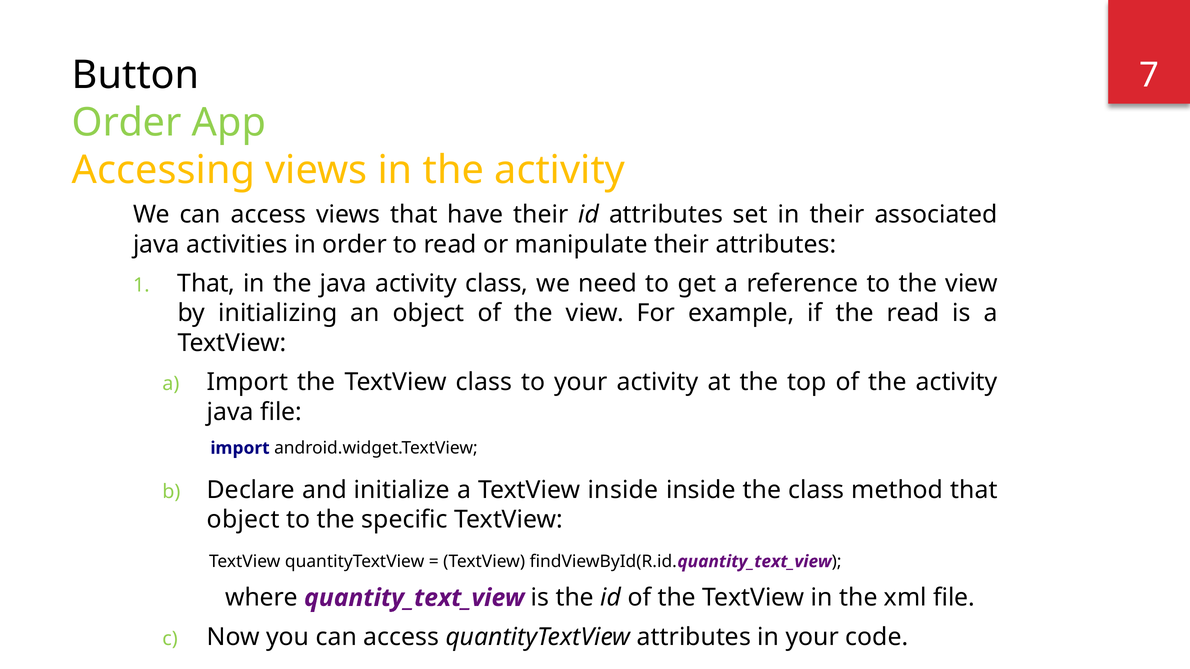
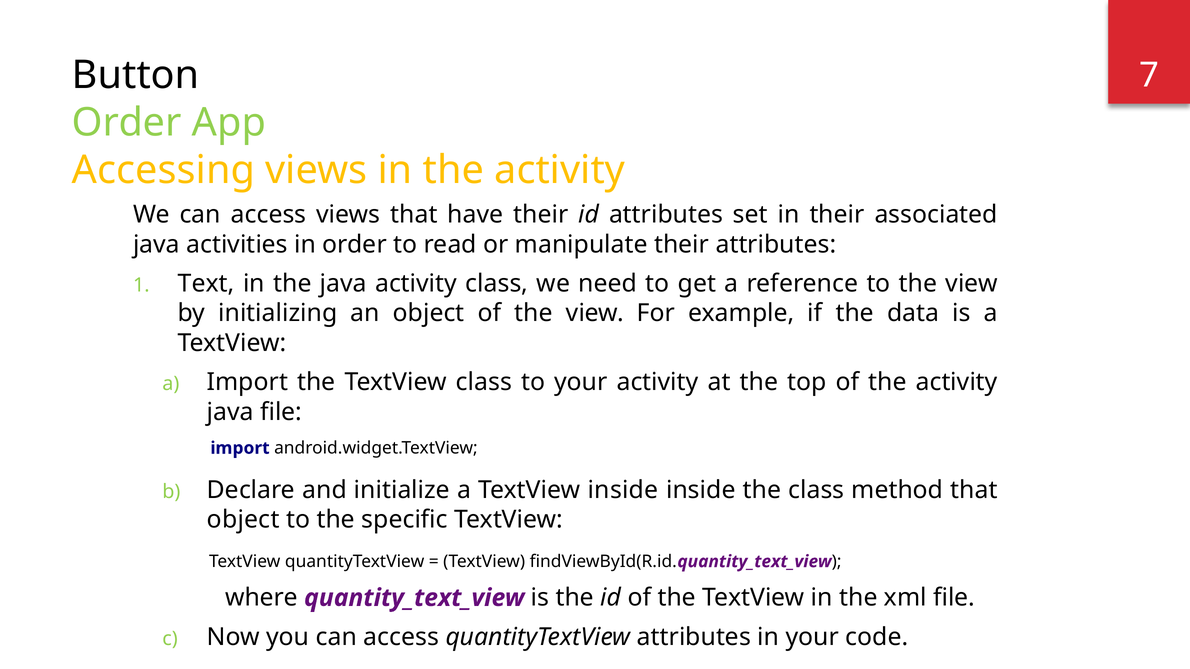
That at (206, 284): That -> Text
the read: read -> data
